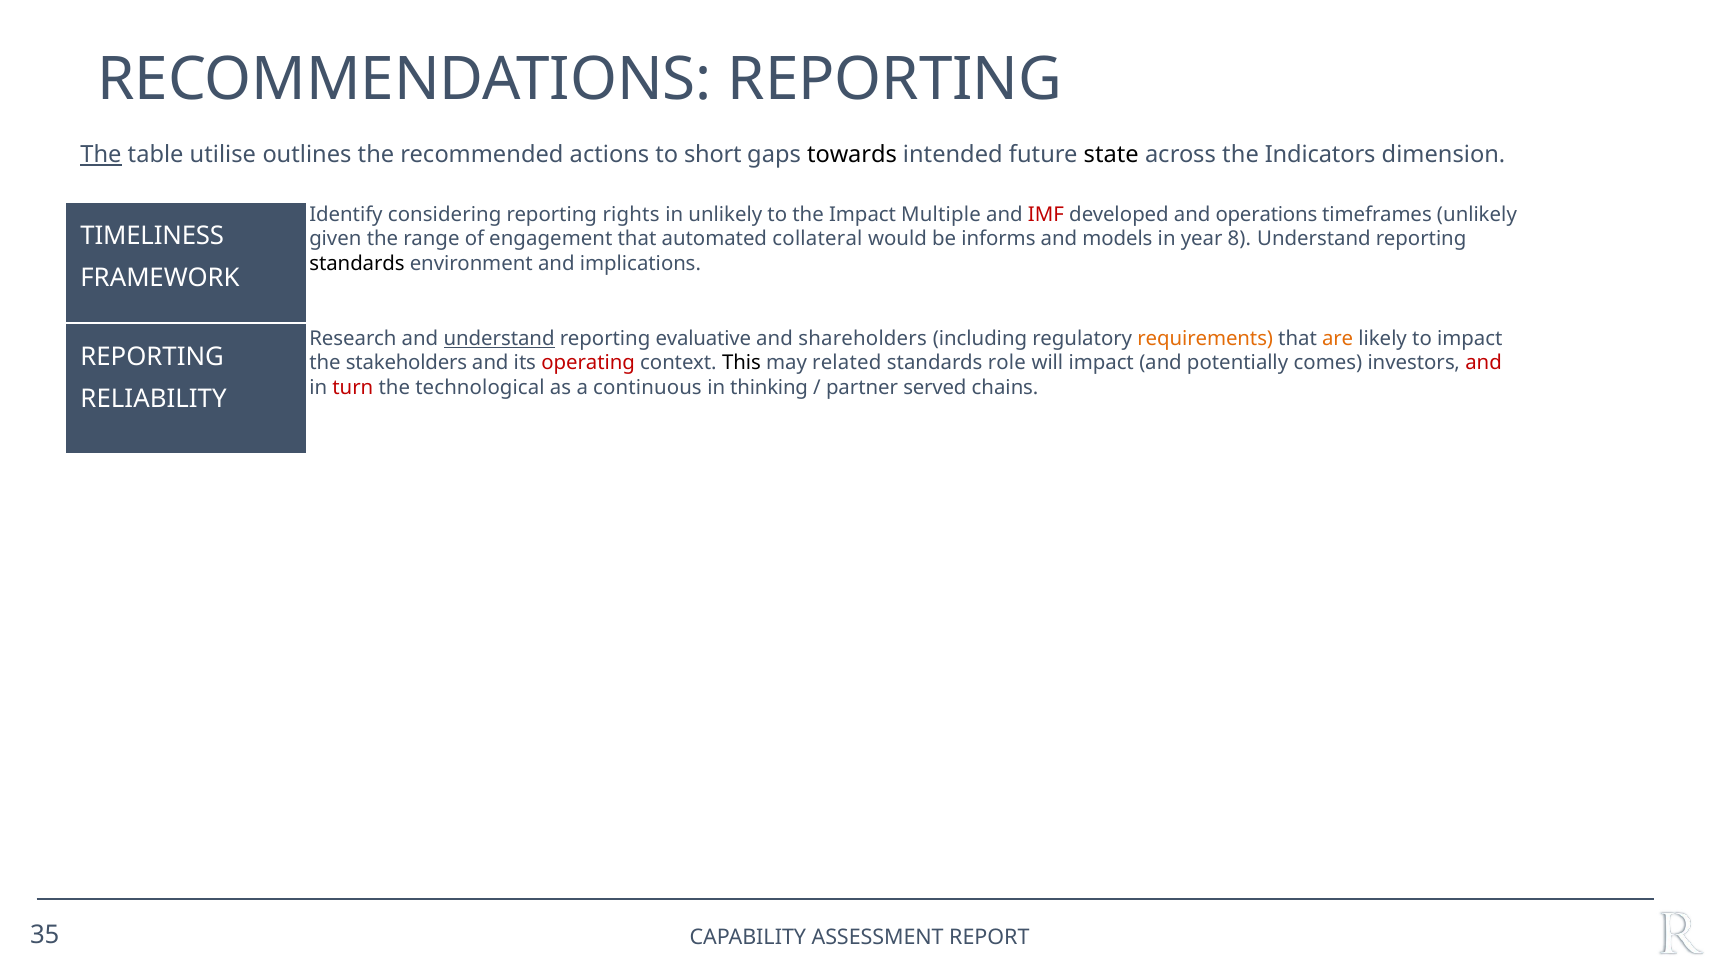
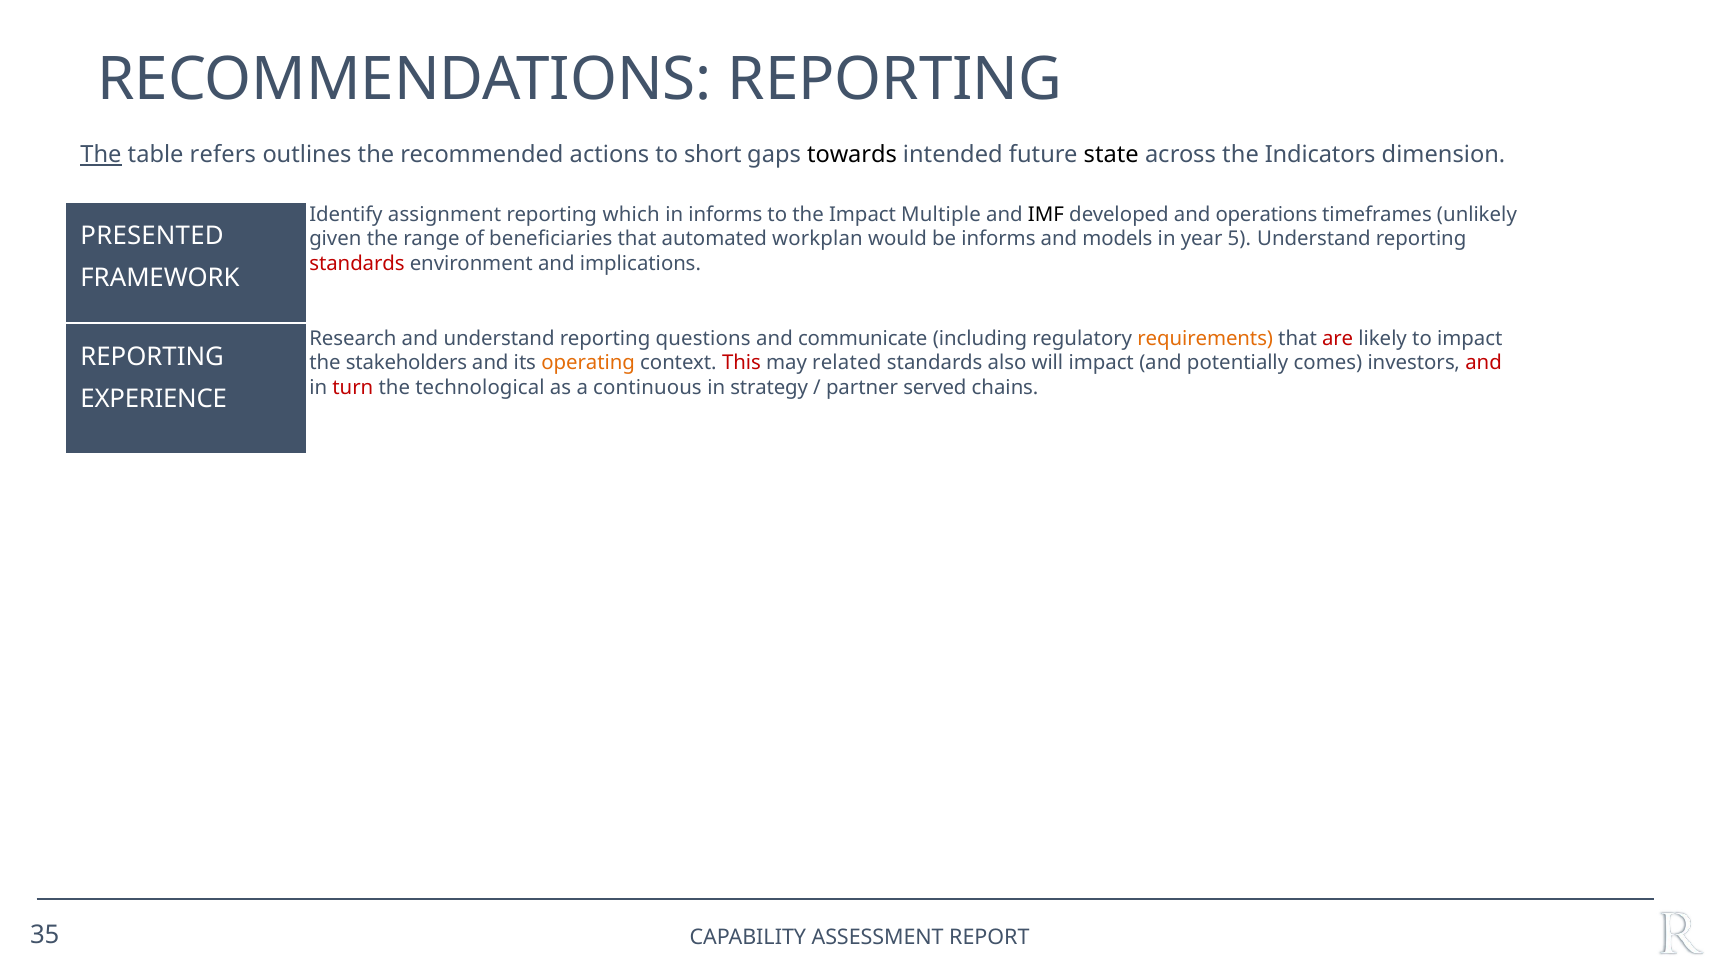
utilise: utilise -> refers
considering: considering -> assignment
rights: rights -> which
in unlikely: unlikely -> informs
IMF colour: red -> black
TIMELINESS: TIMELINESS -> PRESENTED
engagement: engagement -> beneficiaries
collateral: collateral -> workplan
8: 8 -> 5
standards at (357, 264) colour: black -> red
understand at (499, 339) underline: present -> none
evaluative: evaluative -> questions
shareholders: shareholders -> communicate
are colour: orange -> red
operating colour: red -> orange
This colour: black -> red
role: role -> also
thinking: thinking -> strategy
RELIABILITY: RELIABILITY -> EXPERIENCE
